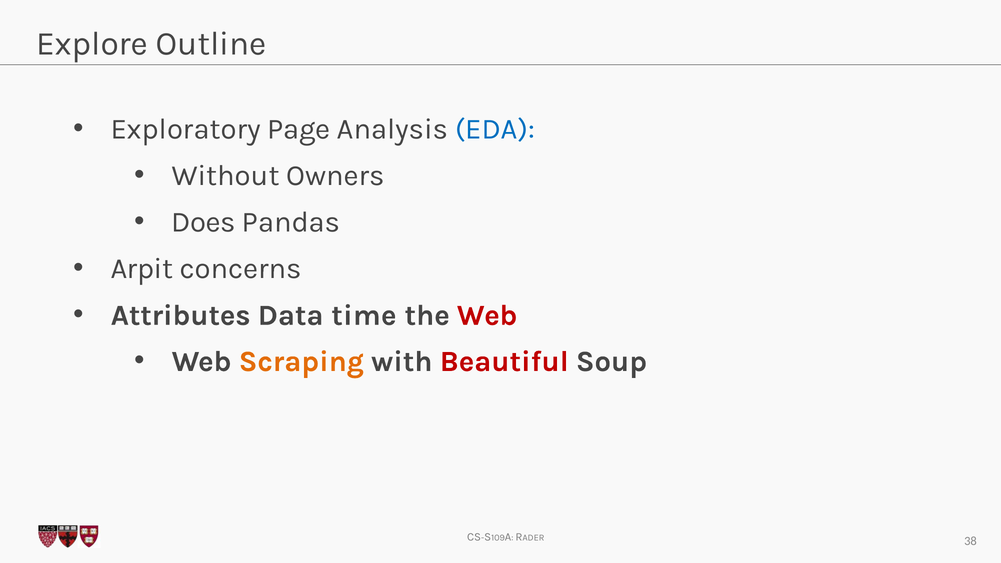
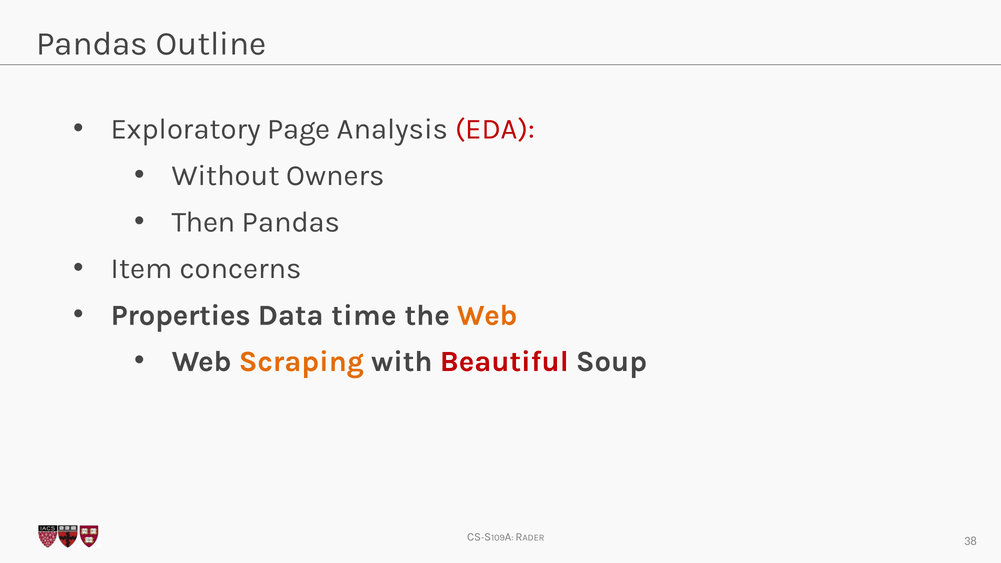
Explore at (92, 44): Explore -> Pandas
EDA colour: blue -> red
Does: Does -> Then
Arpit: Arpit -> Item
Attributes: Attributes -> Properties
Web at (487, 315) colour: red -> orange
